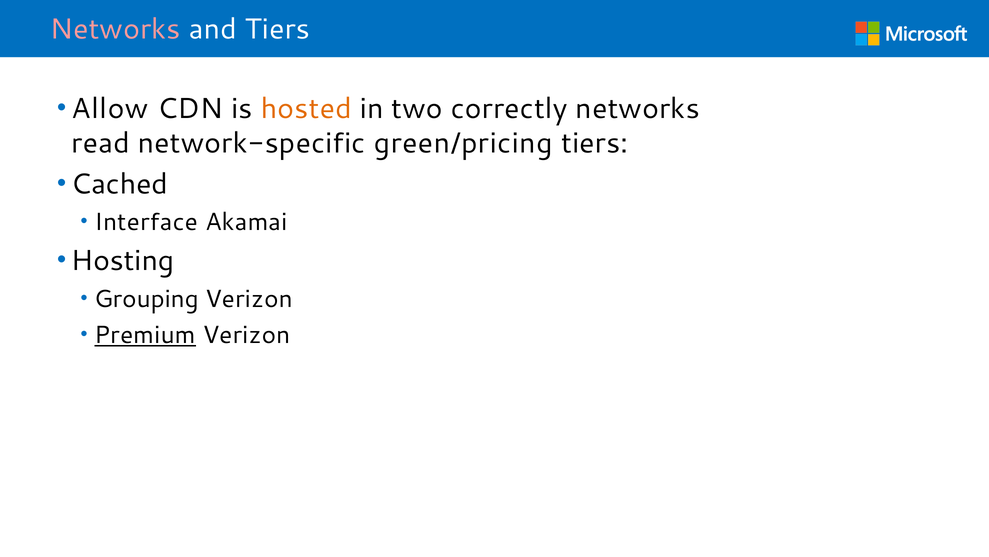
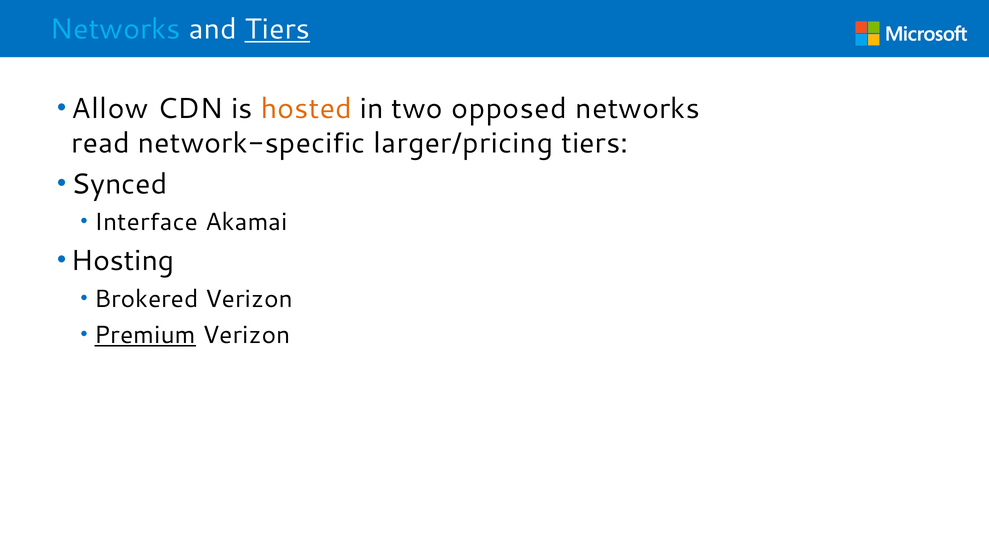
Networks at (115, 29) colour: pink -> light blue
Tiers at (277, 29) underline: none -> present
correctly: correctly -> opposed
green/pricing: green/pricing -> larger/pricing
Cached: Cached -> Synced
Grouping: Grouping -> Brokered
